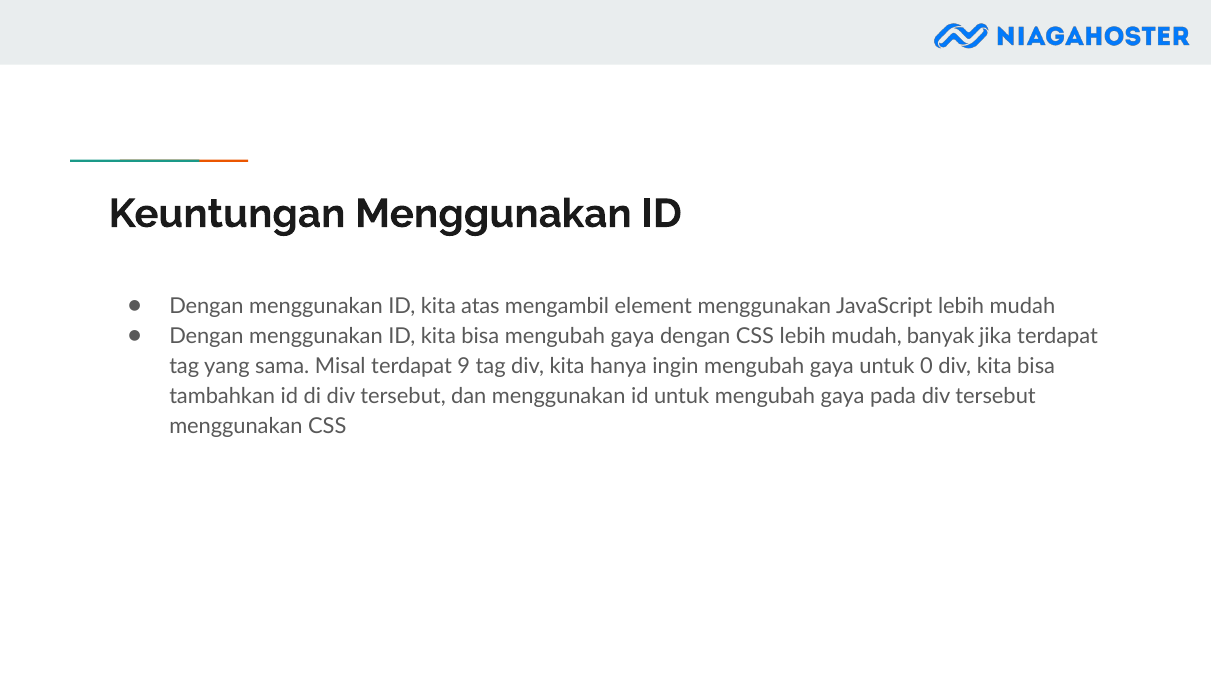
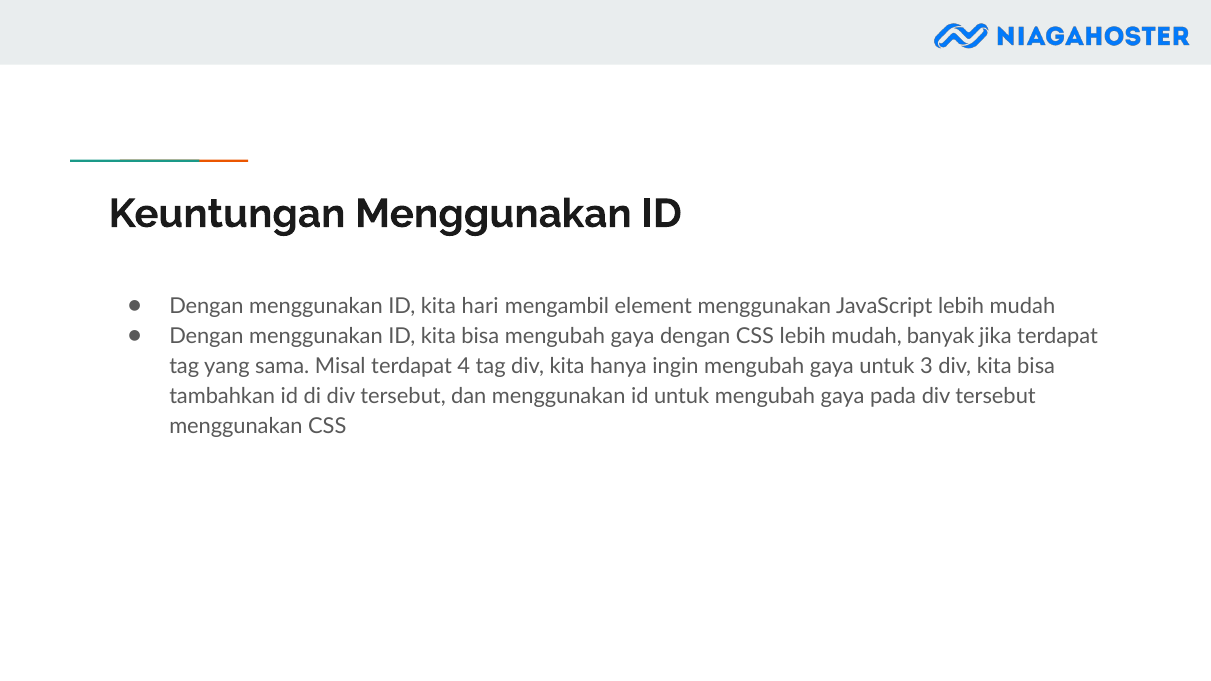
atas: atas -> hari
9: 9 -> 4
0: 0 -> 3
